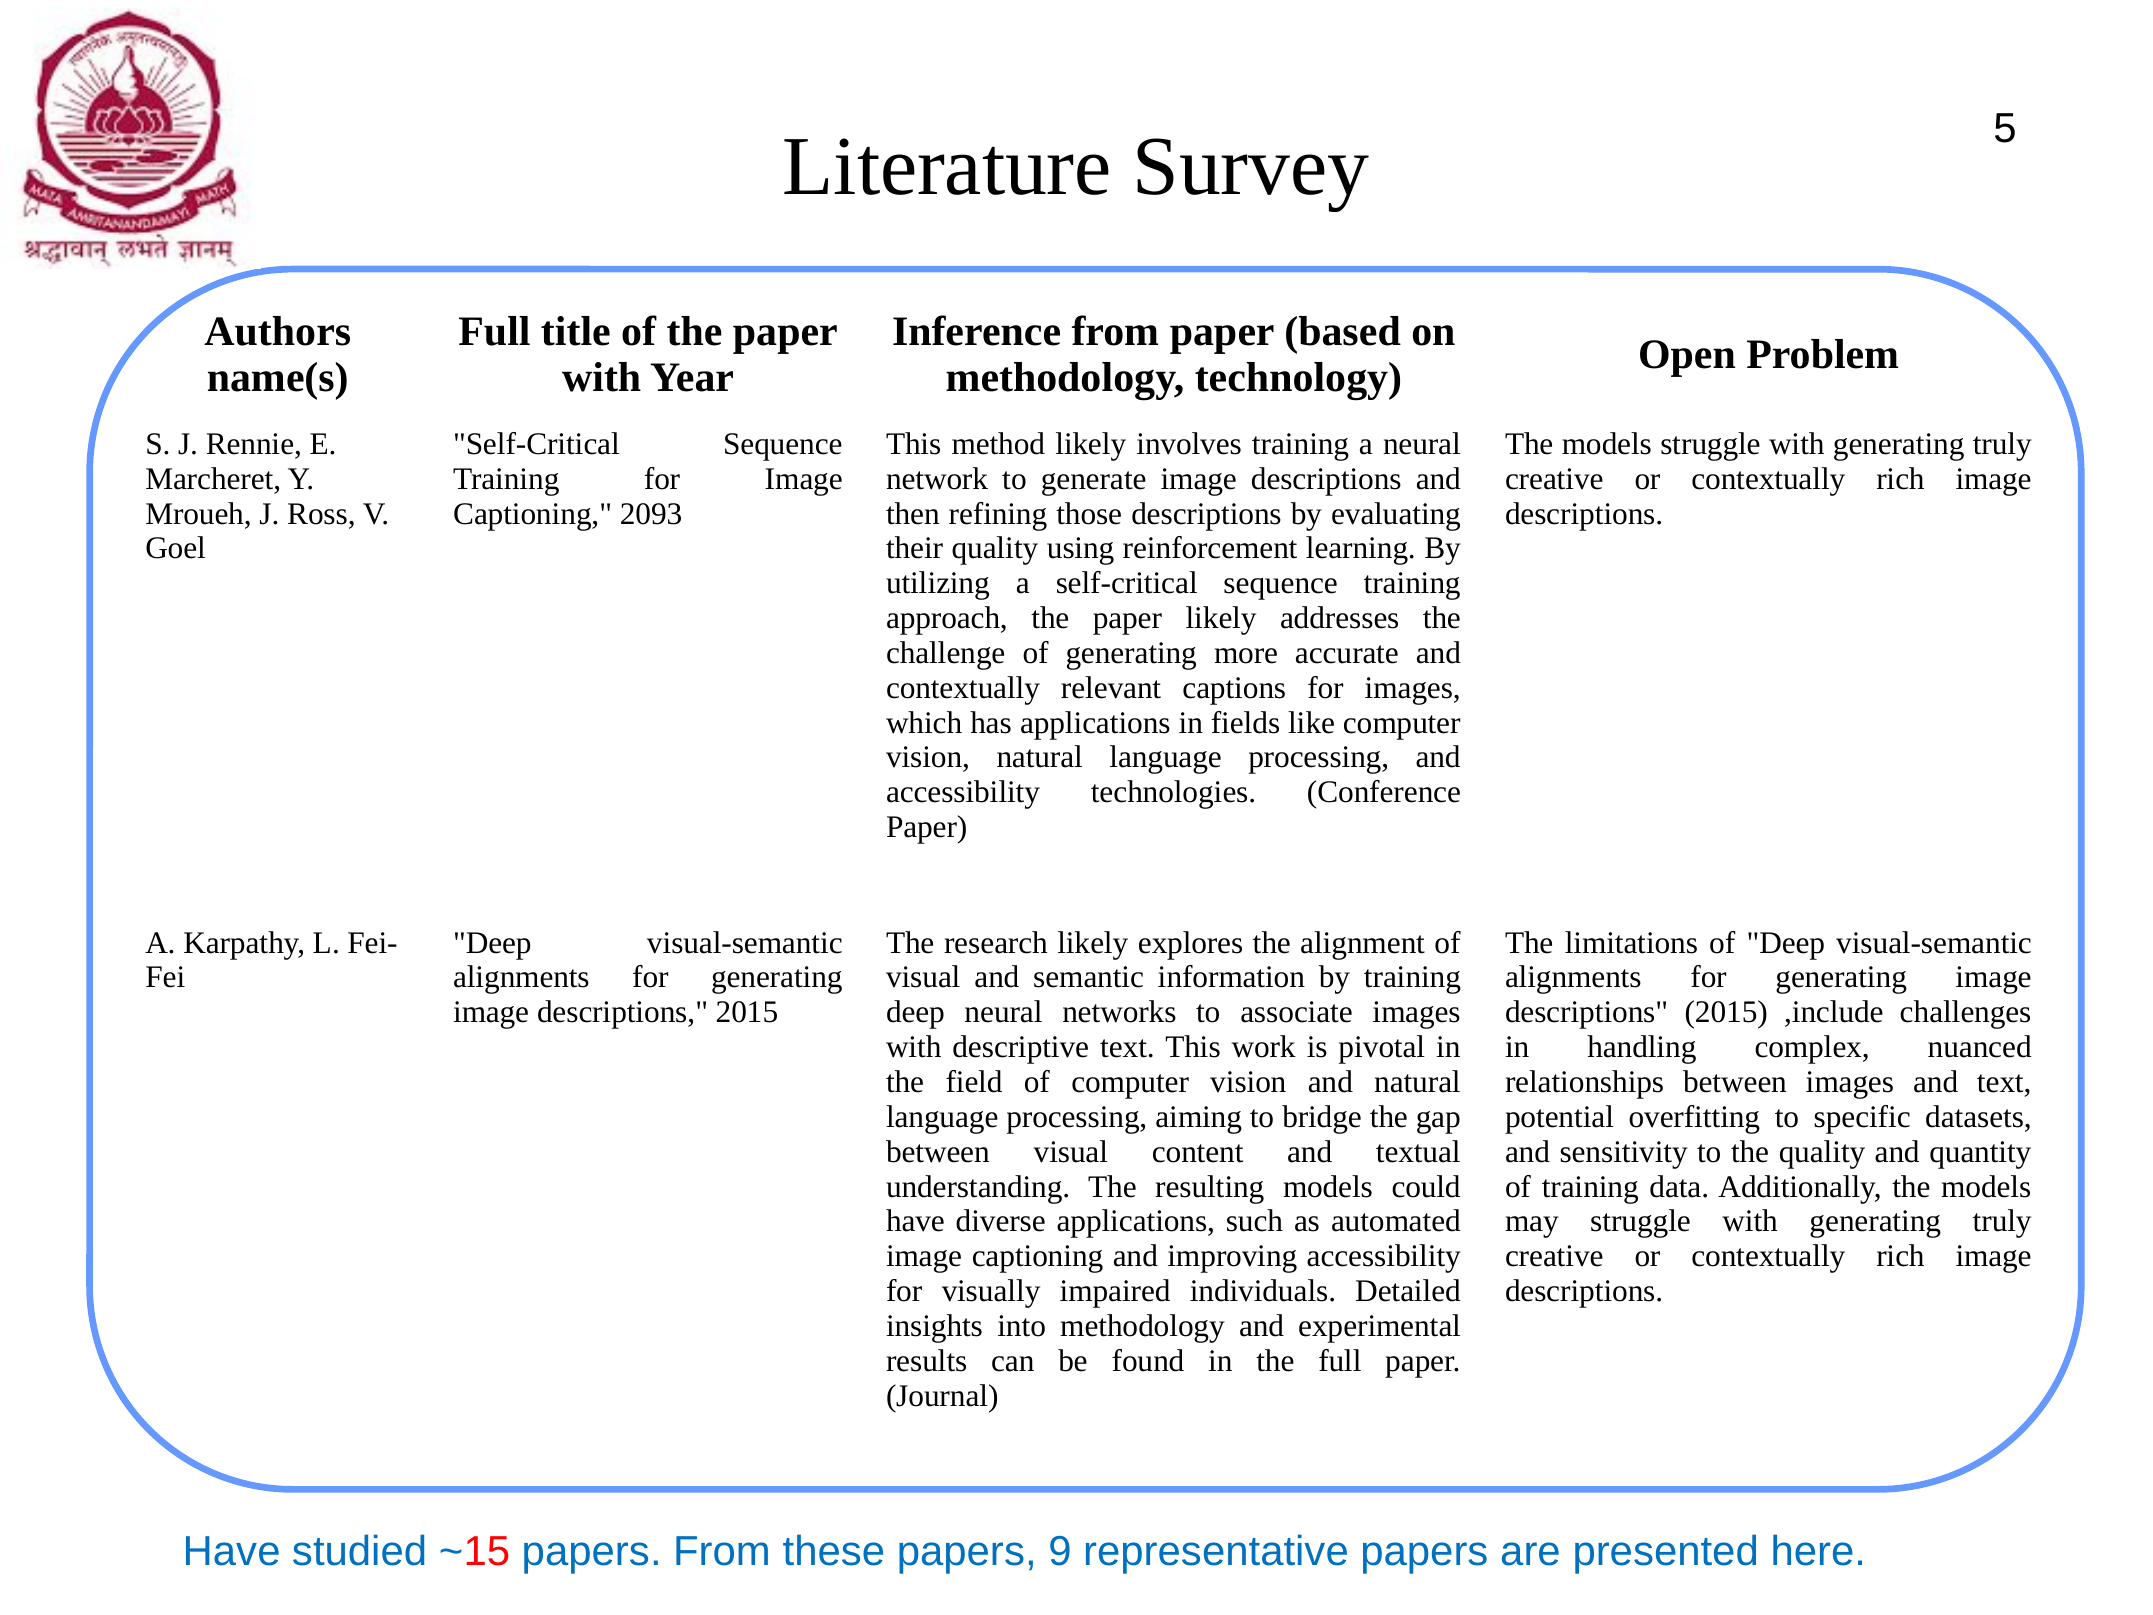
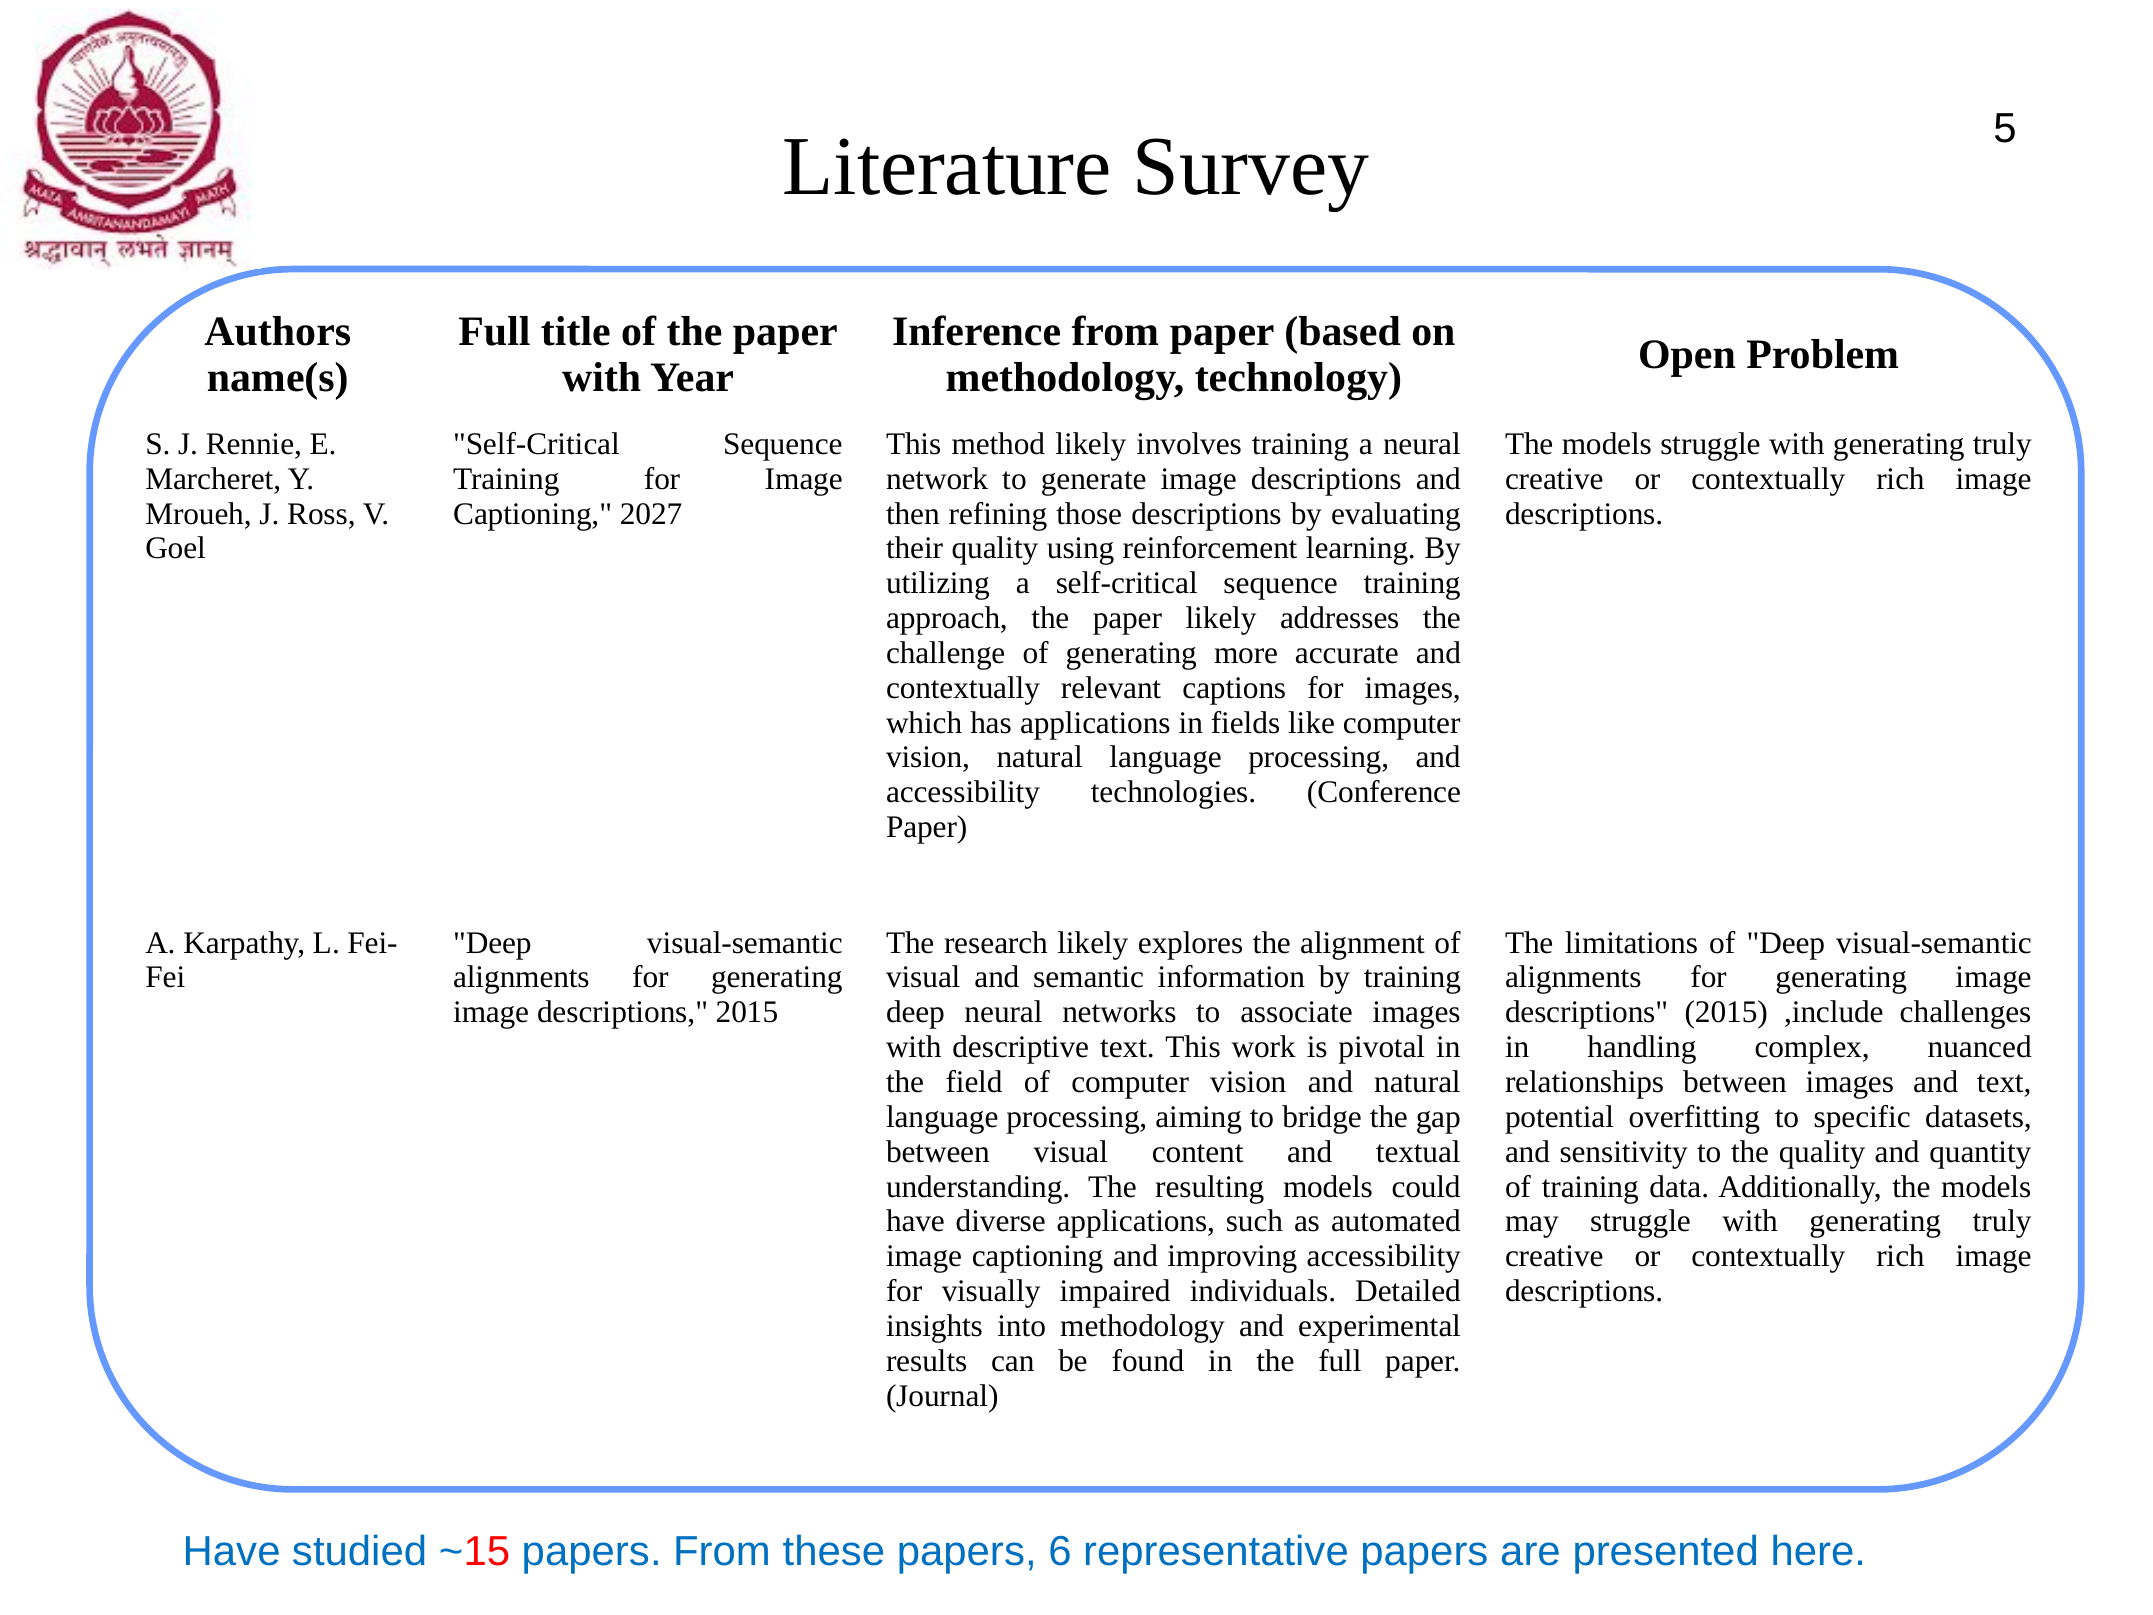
2093: 2093 -> 2027
9: 9 -> 6
